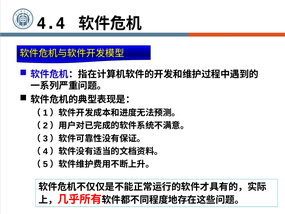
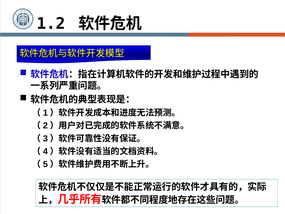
4.4: 4.4 -> 1.2
